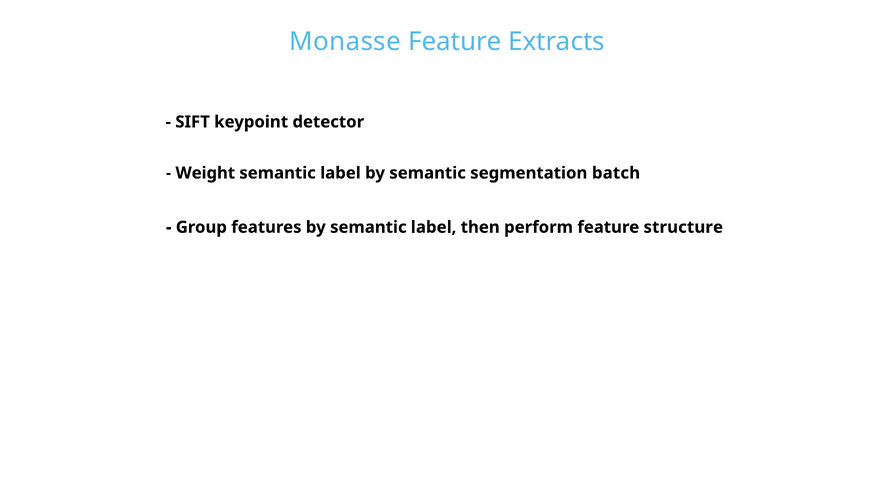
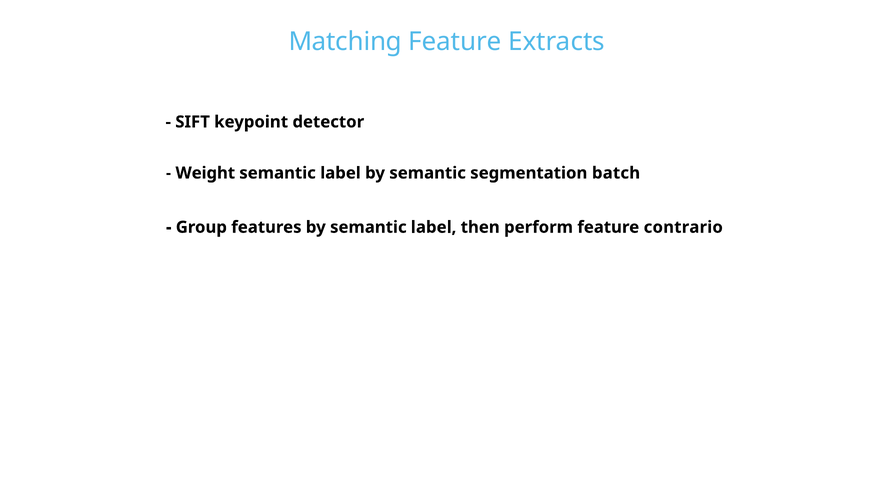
Monasse: Monasse -> Matching
structure: structure -> contrario
